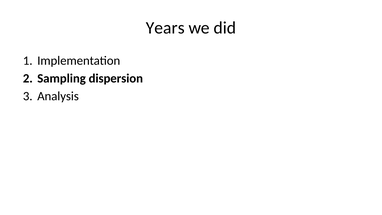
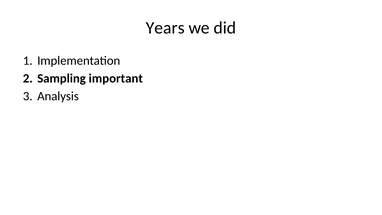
dispersion: dispersion -> important
